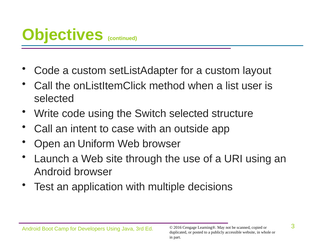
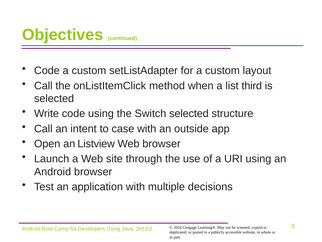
user: user -> third
Uniform: Uniform -> Listview
